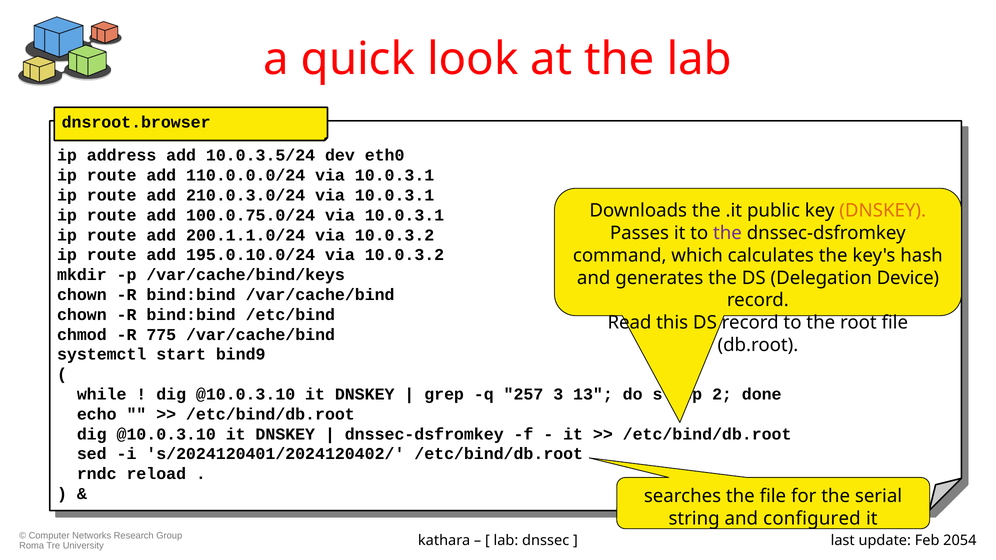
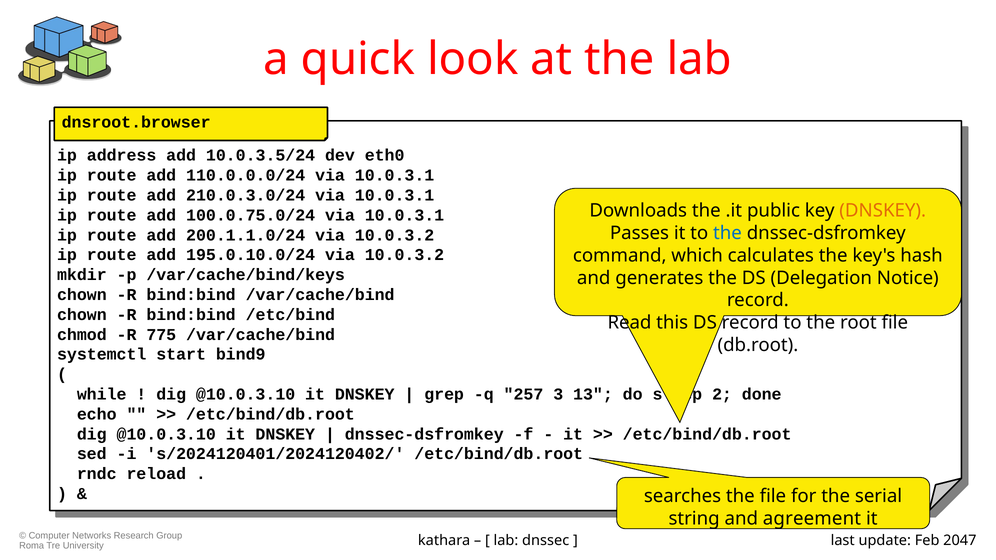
the at (727, 233) colour: purple -> blue
Device: Device -> Notice
configured: configured -> agreement
2054: 2054 -> 2047
